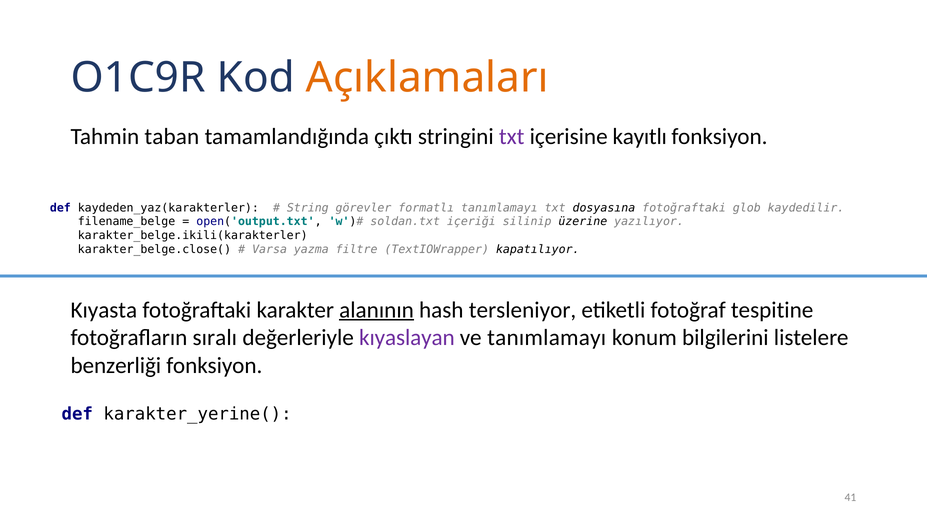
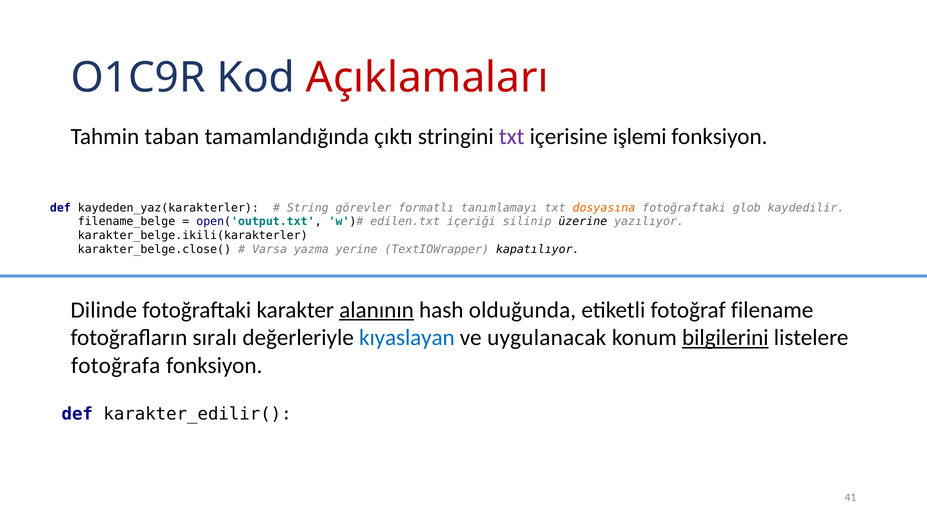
Açıklamaları colour: orange -> red
kayıtlı: kayıtlı -> işlemi
dosyasına colour: black -> orange
soldan.txt: soldan.txt -> edilen.txt
filtre: filtre -> yerine
Kıyasta: Kıyasta -> Dilinde
tersleniyor: tersleniyor -> olduğunda
tespitine: tespitine -> filename
kıyaslayan colour: purple -> blue
ve tanımlamayı: tanımlamayı -> uygulanacak
bilgilerini underline: none -> present
benzerliği: benzerliği -> fotoğrafa
karakter_yerine(: karakter_yerine( -> karakter_edilir(
